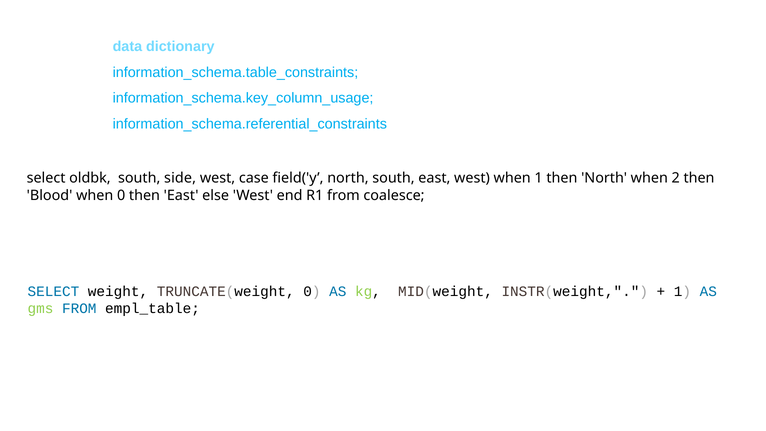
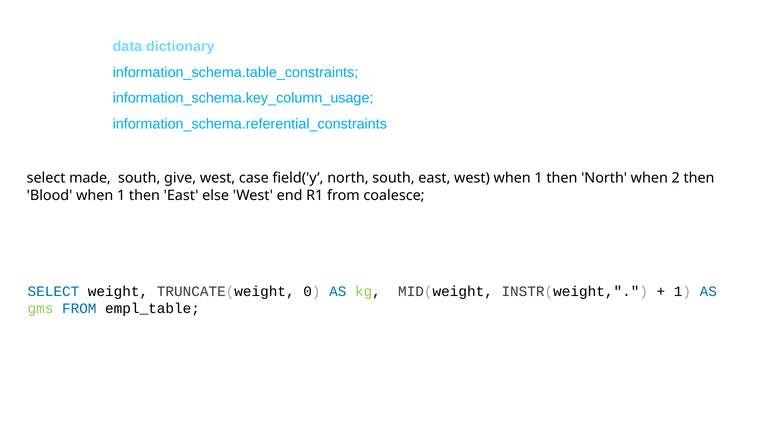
oldbk: oldbk -> made
side: side -> give
0 at (121, 195): 0 -> 1
